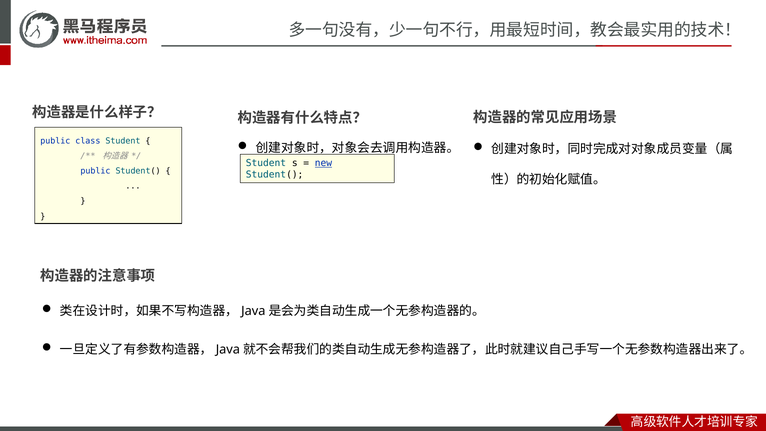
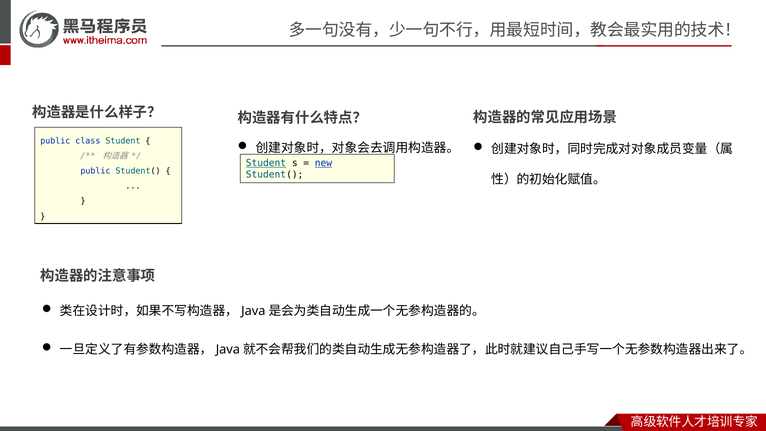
Student at (266, 163) underline: none -> present
